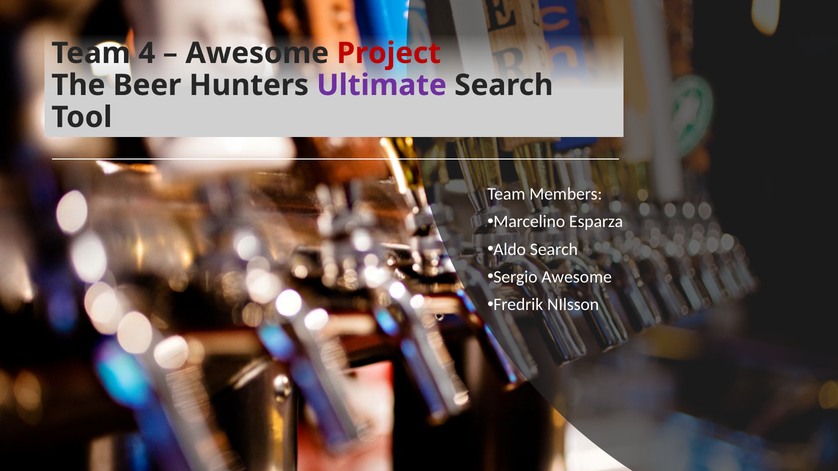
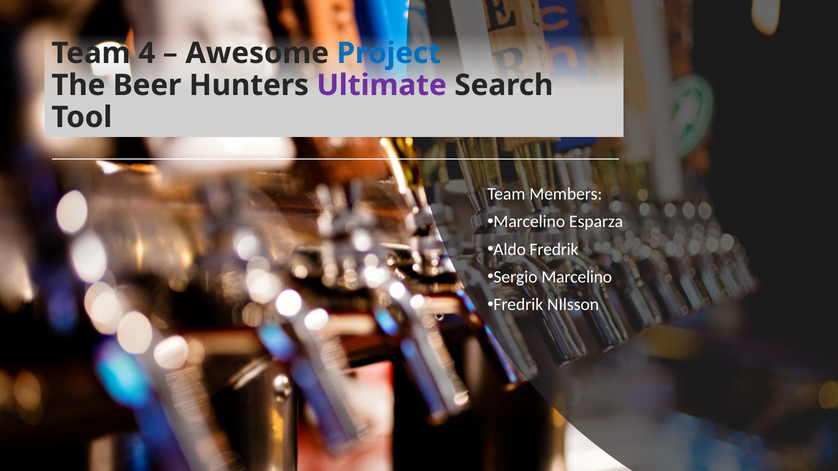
Project colour: red -> blue
Aldo Search: Search -> Fredrik
Sergio Awesome: Awesome -> Marcelino
